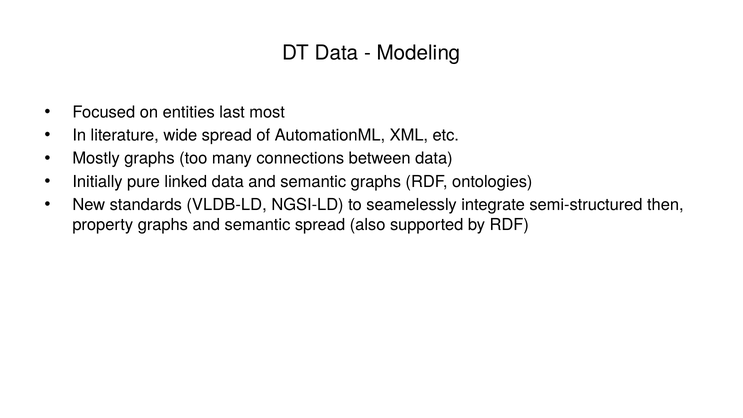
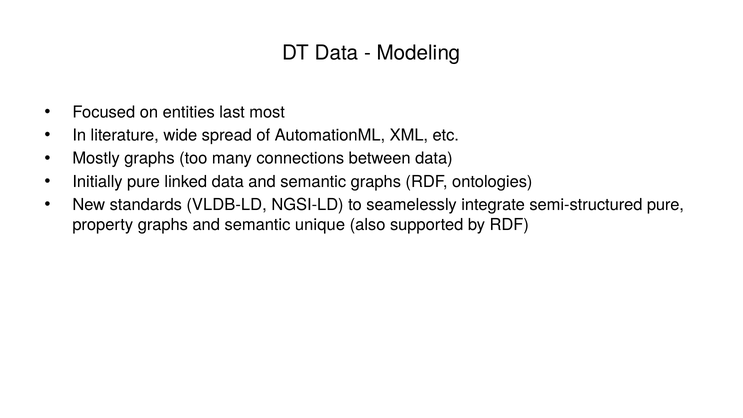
semi-structured then: then -> pure
semantic spread: spread -> unique
